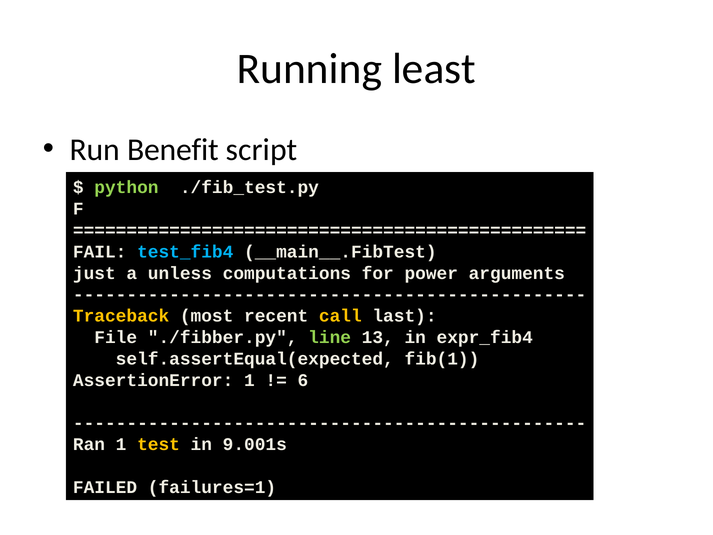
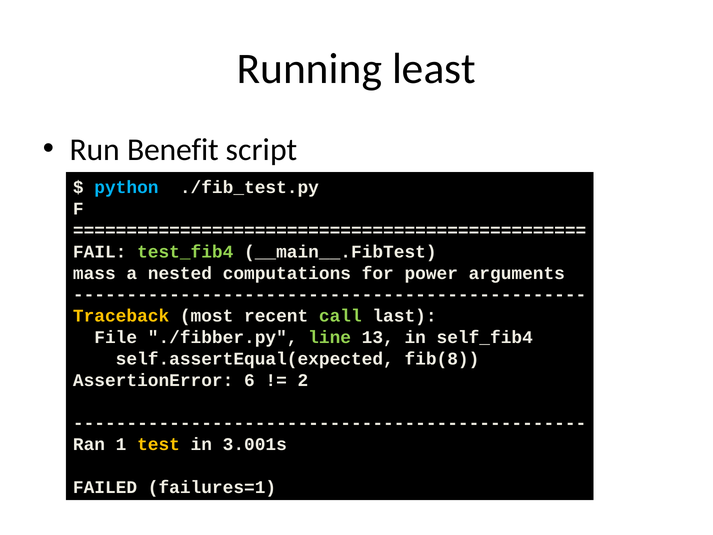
python colour: light green -> light blue
test_fib4 colour: light blue -> light green
just: just -> mass
unless: unless -> nested
call colour: yellow -> light green
expr_fib4: expr_fib4 -> self_fib4
fib(1: fib(1 -> fib(8
AssertionError 1: 1 -> 6
6: 6 -> 2
9.001s: 9.001s -> 3.001s
